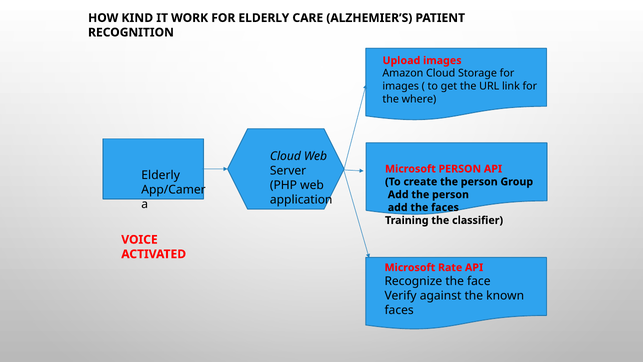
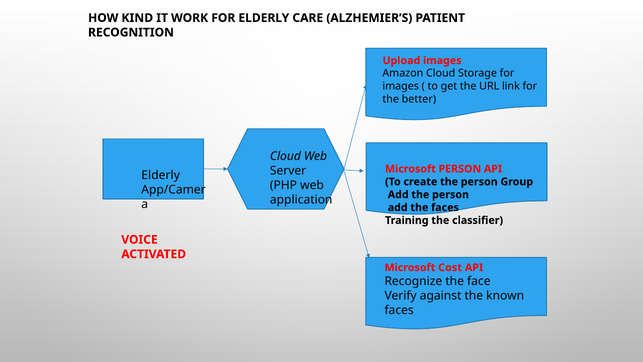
where: where -> better
Rate: Rate -> Cost
